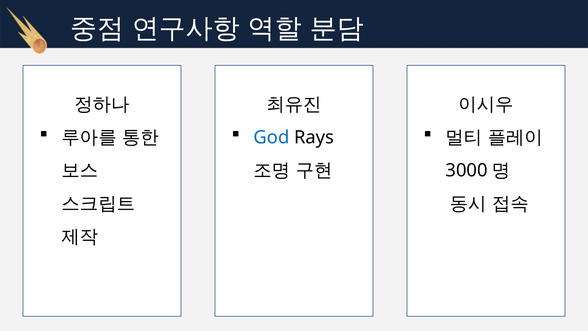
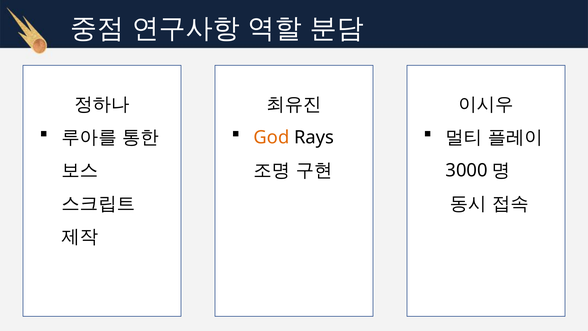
God colour: blue -> orange
